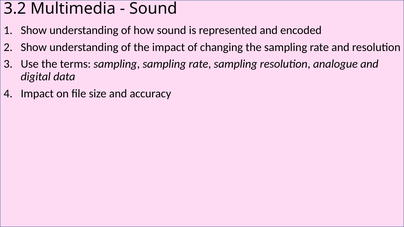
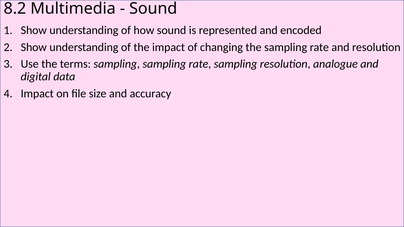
3.2: 3.2 -> 8.2
